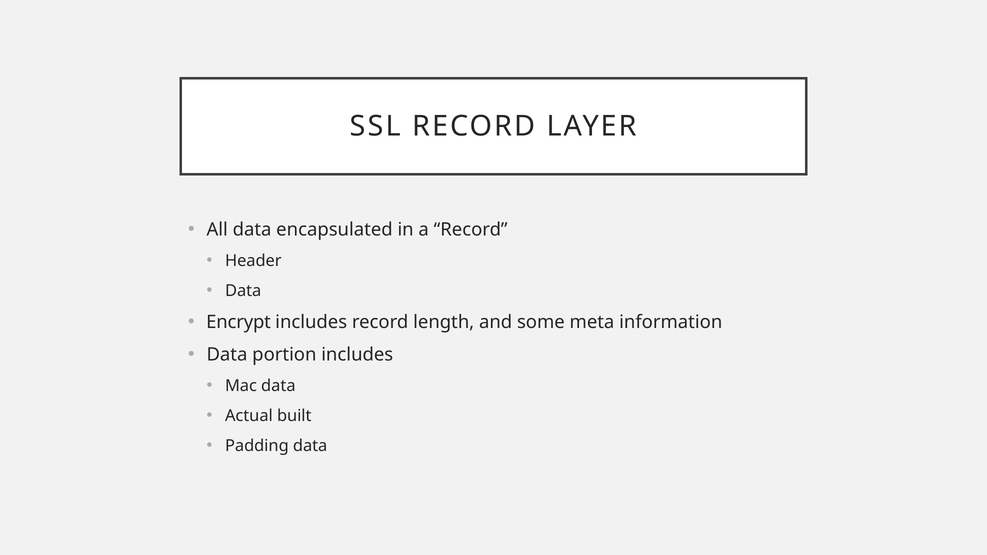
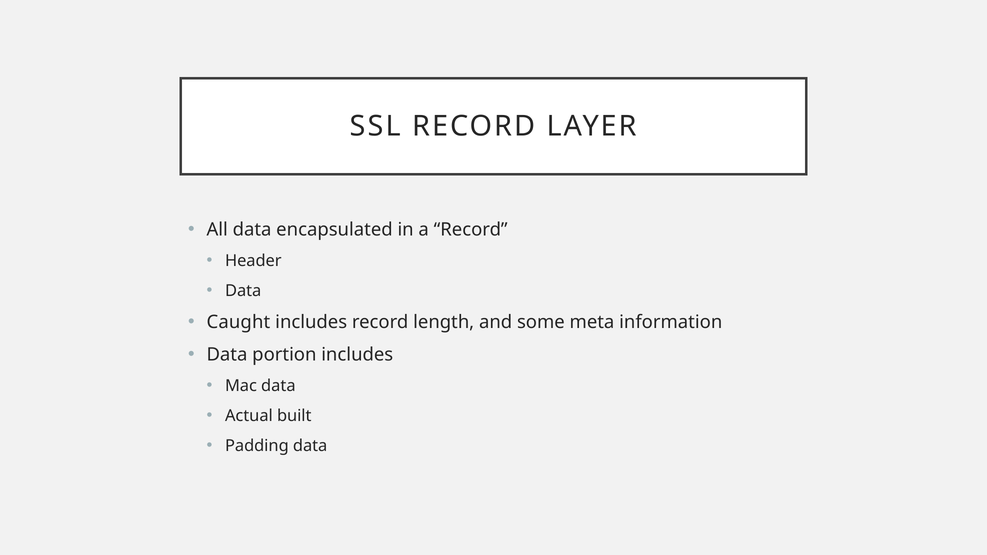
Encrypt: Encrypt -> Caught
